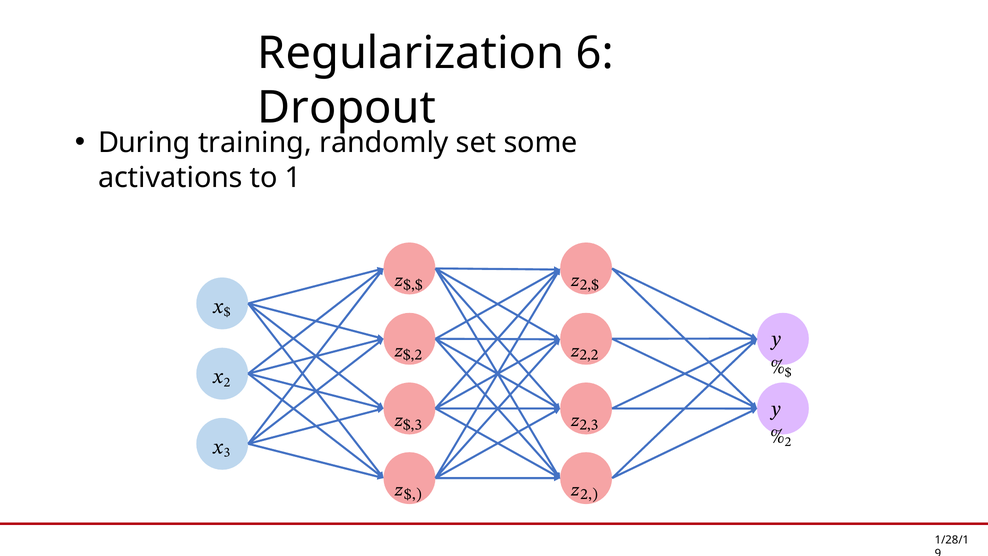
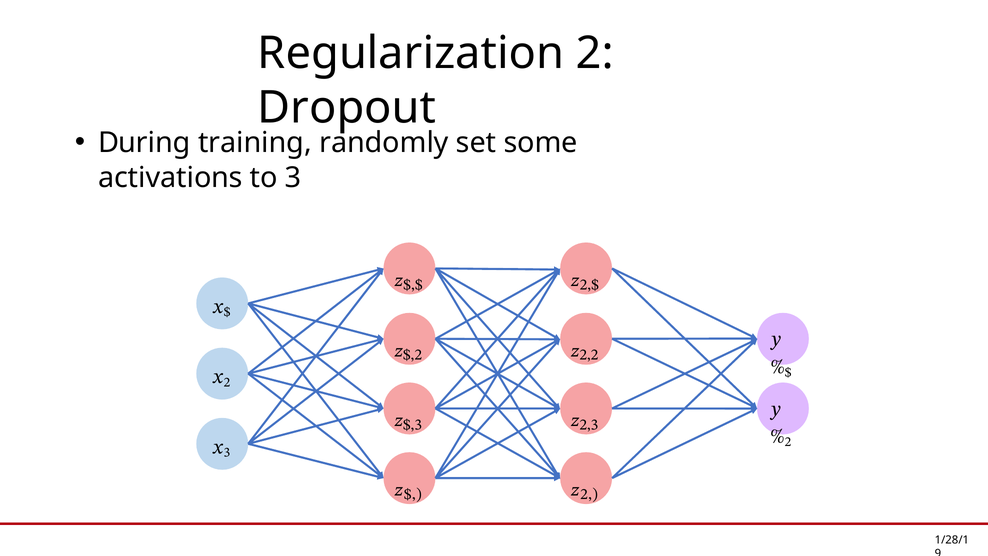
6: 6 -> 2
1: 1 -> 3
